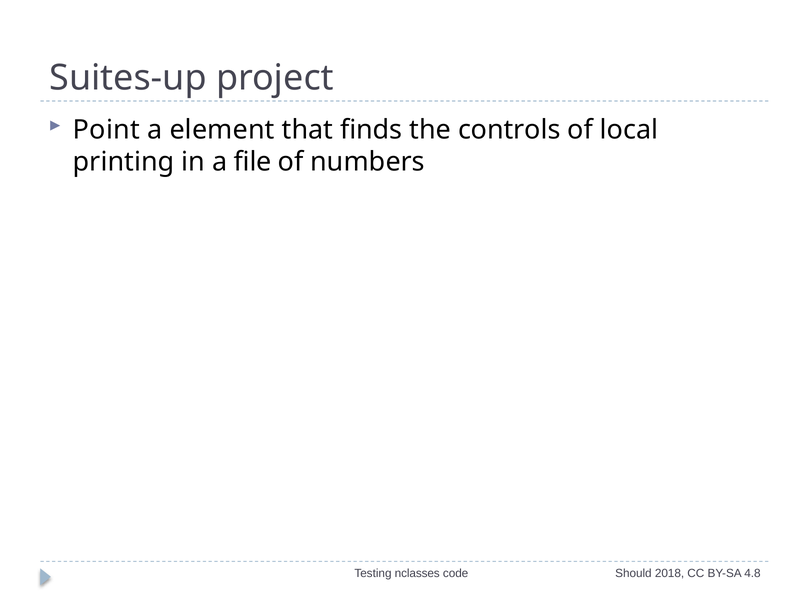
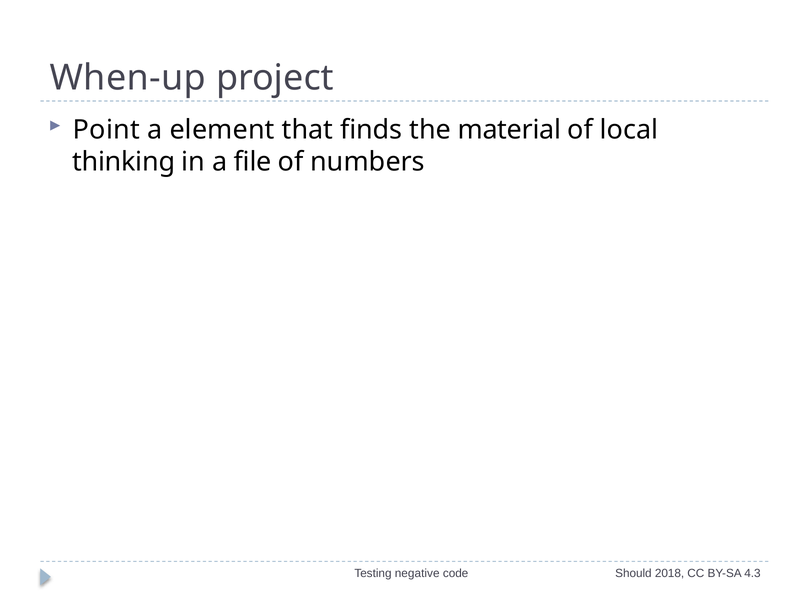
Suites-up: Suites-up -> When-up
controls: controls -> material
printing: printing -> thinking
nclasses: nclasses -> negative
4.8: 4.8 -> 4.3
